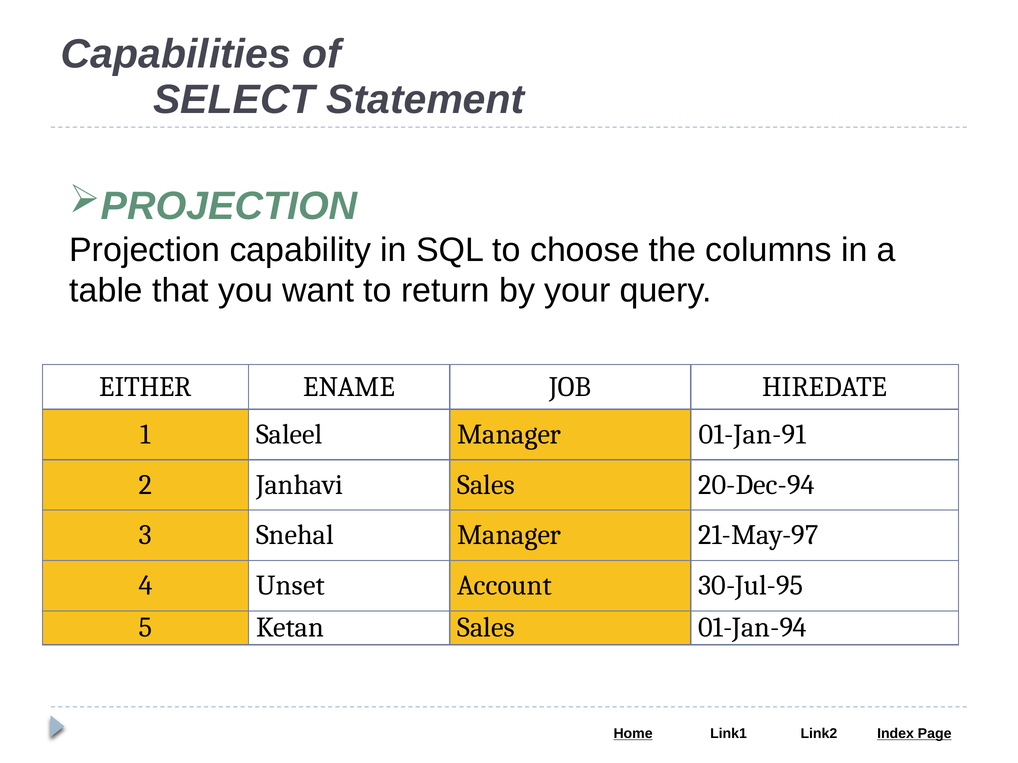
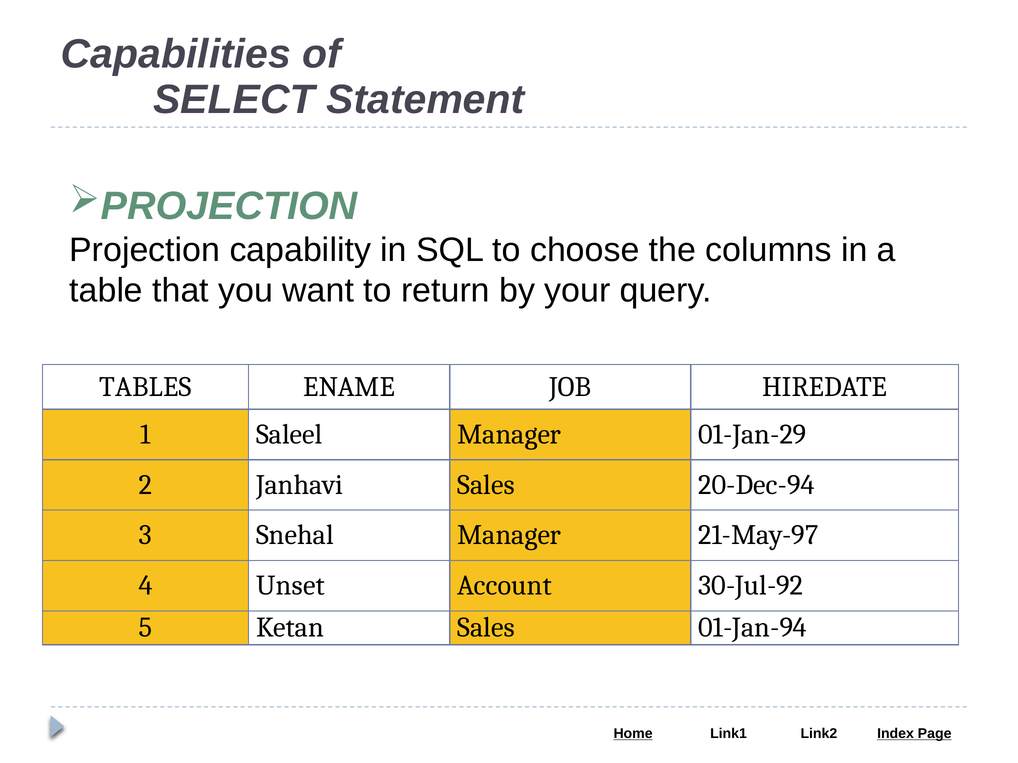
EITHER: EITHER -> TABLES
01-Jan-91: 01-Jan-91 -> 01-Jan-29
30-Jul-95: 30-Jul-95 -> 30-Jul-92
